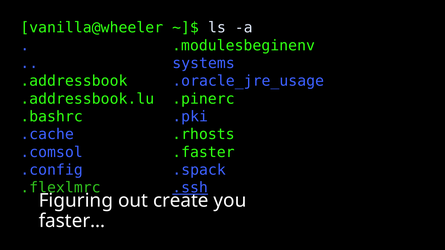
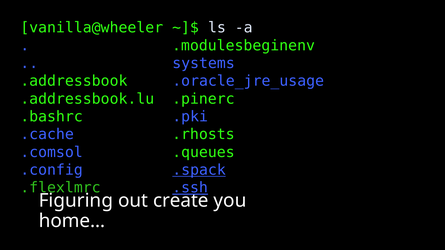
.faster: .faster -> .queues
.spack underline: none -> present
faster…: faster… -> home…
